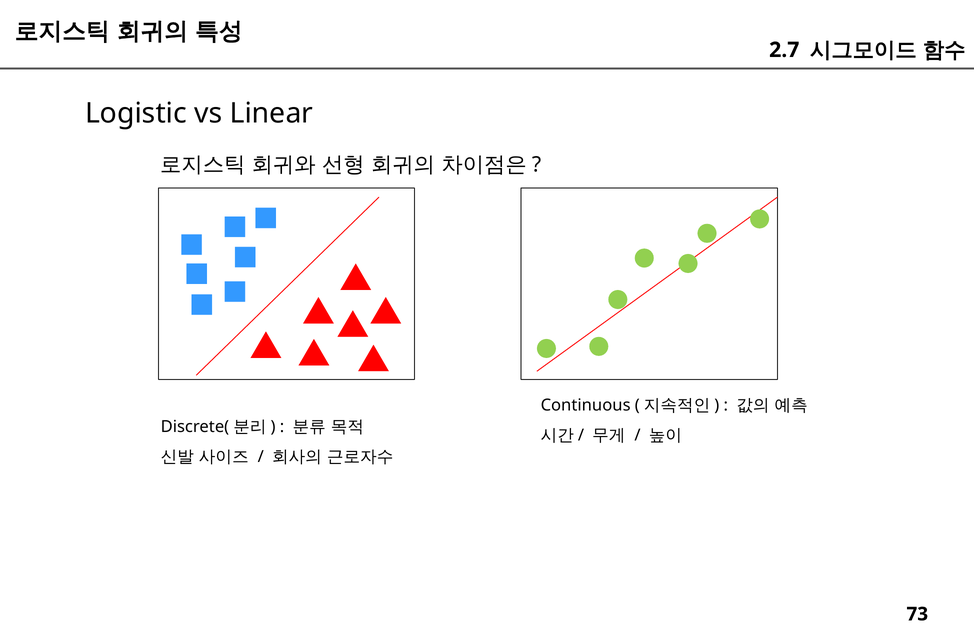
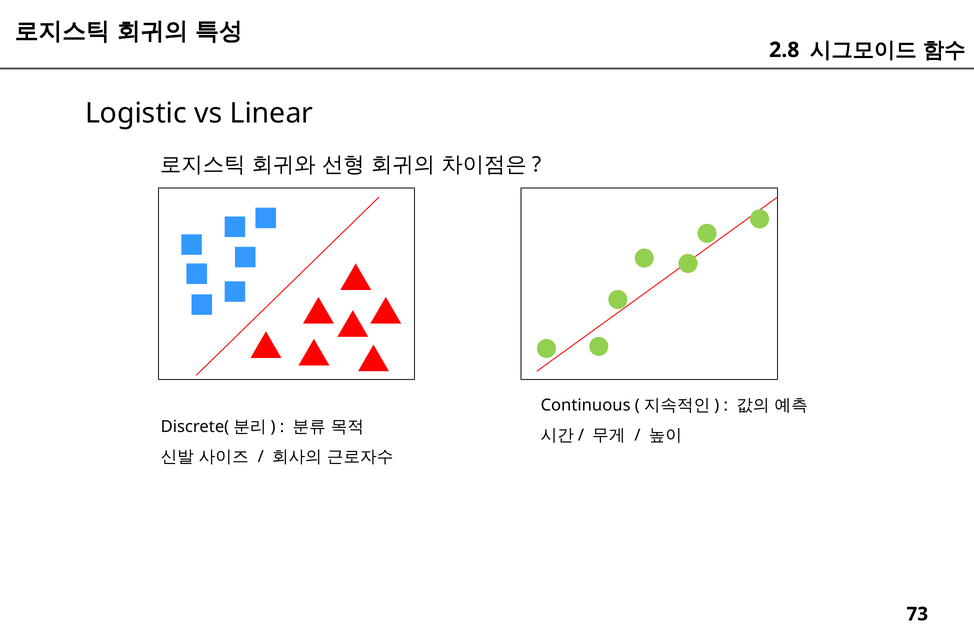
2.7: 2.7 -> 2.8
